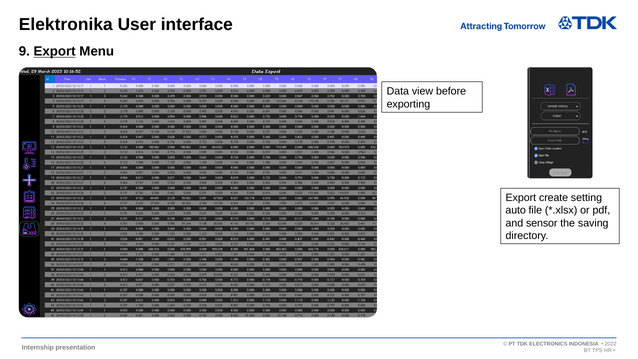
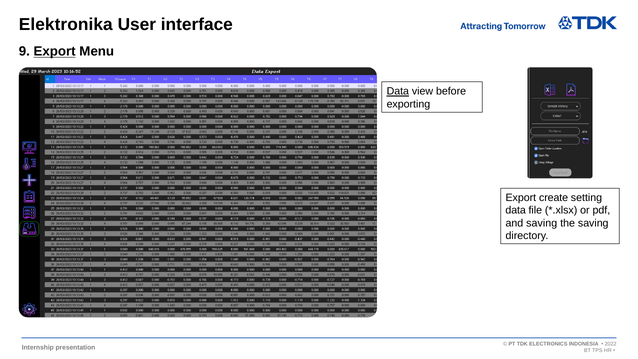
Data at (398, 91) underline: none -> present
auto at (516, 210): auto -> data
and sensor: sensor -> saving
